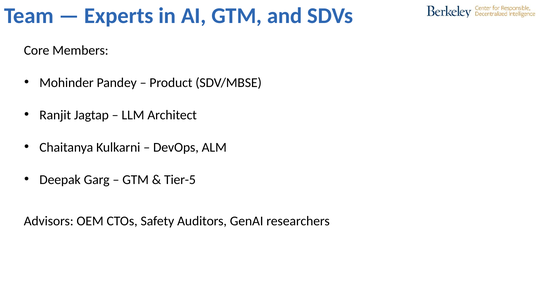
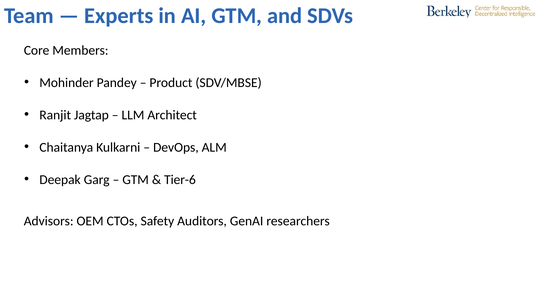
Tier-5: Tier-5 -> Tier-6
